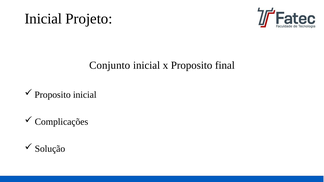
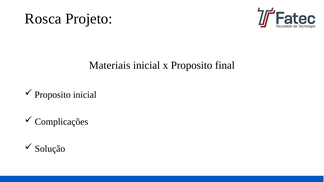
Inicial at (43, 19): Inicial -> Rosca
Conjunto: Conjunto -> Materiais
